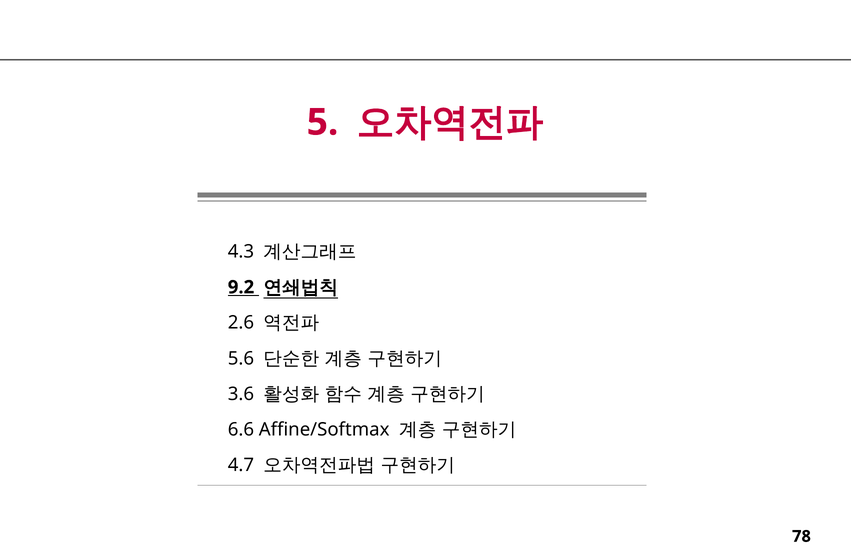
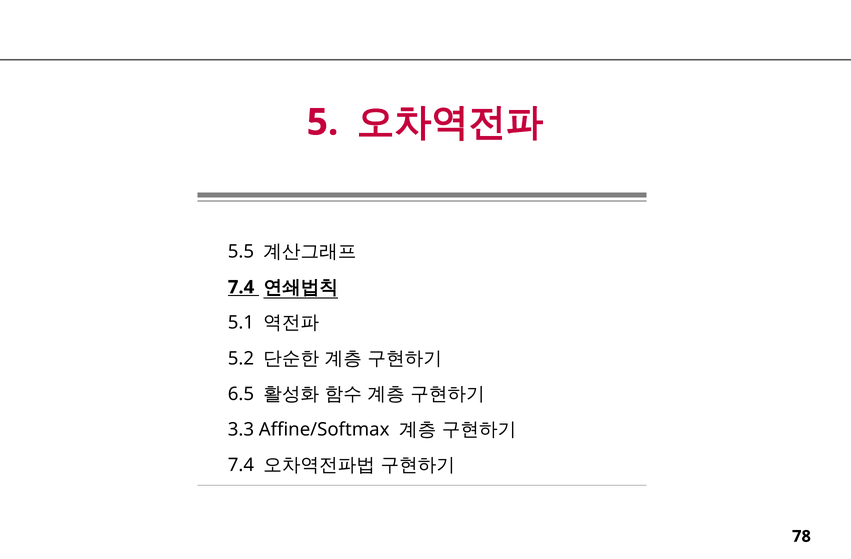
4.3: 4.3 -> 5.5
9.2 at (241, 287): 9.2 -> 7.4
2.6: 2.6 -> 5.1
5.6: 5.6 -> 5.2
3.6: 3.6 -> 6.5
6.6: 6.6 -> 3.3
4.7 at (241, 465): 4.7 -> 7.4
